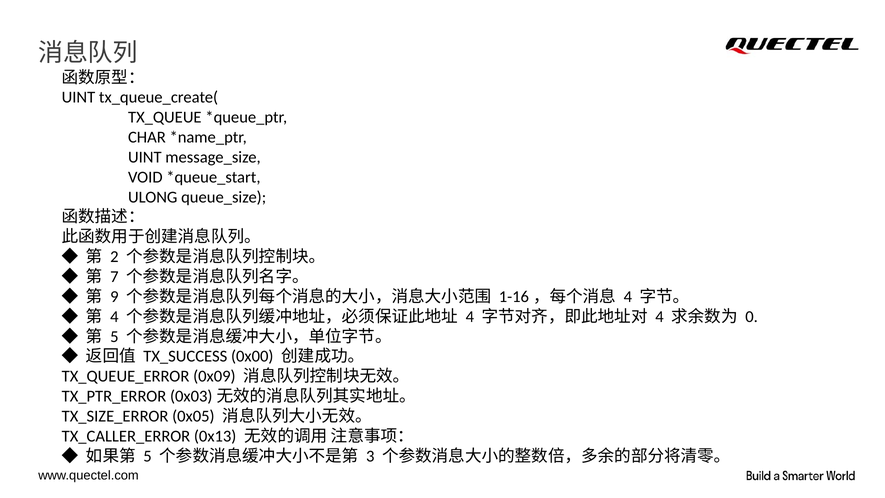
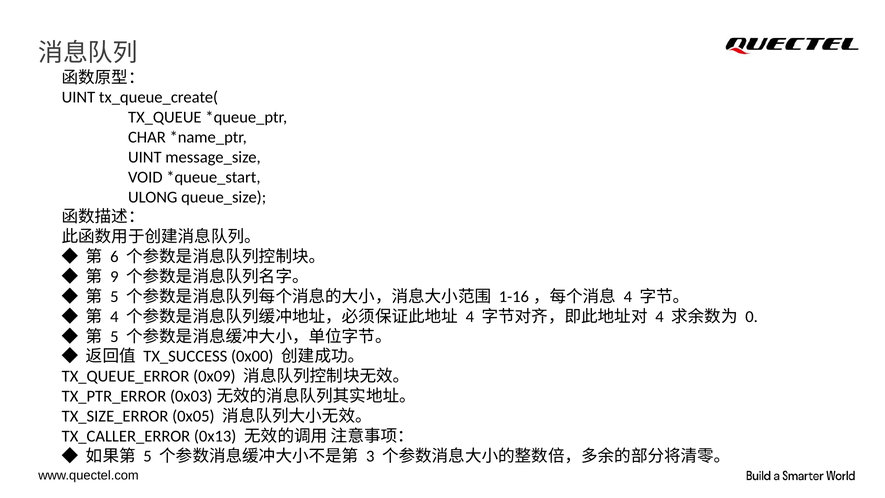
2: 2 -> 6
7: 7 -> 9
9 at (114, 297): 9 -> 5
